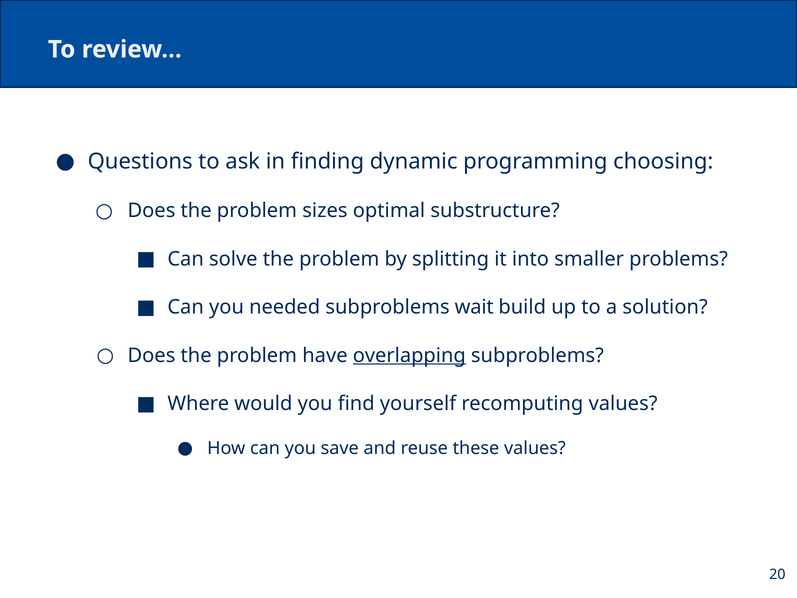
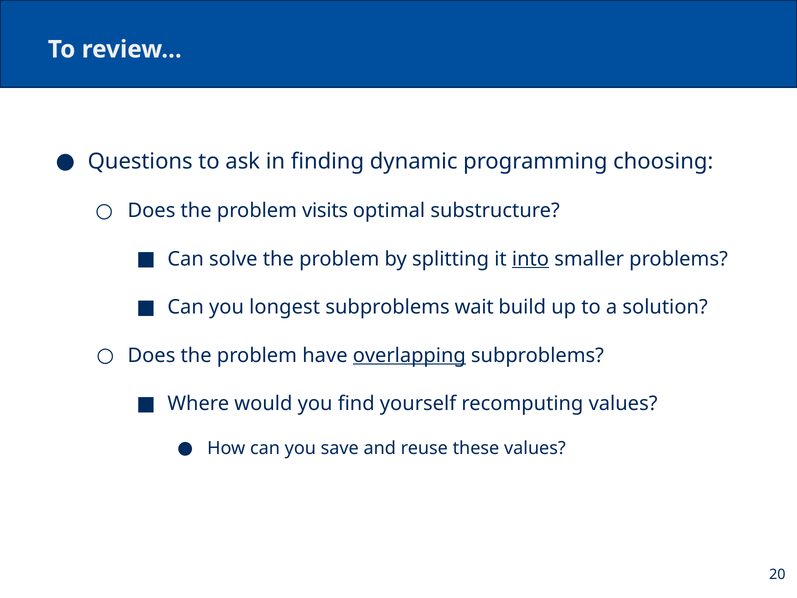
sizes: sizes -> visits
into underline: none -> present
needed: needed -> longest
